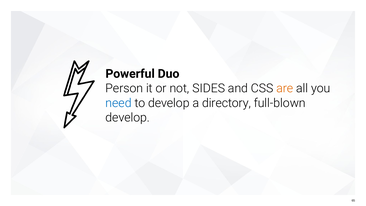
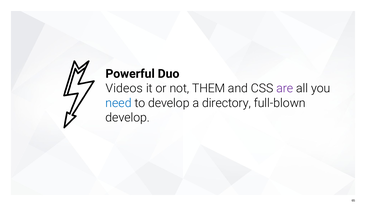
Person: Person -> Videos
SIDES: SIDES -> THEM
are colour: orange -> purple
